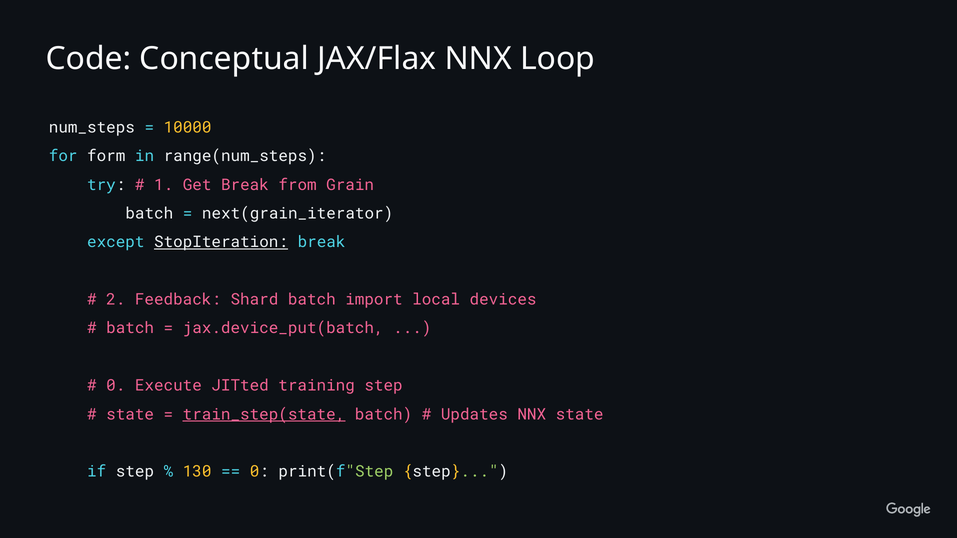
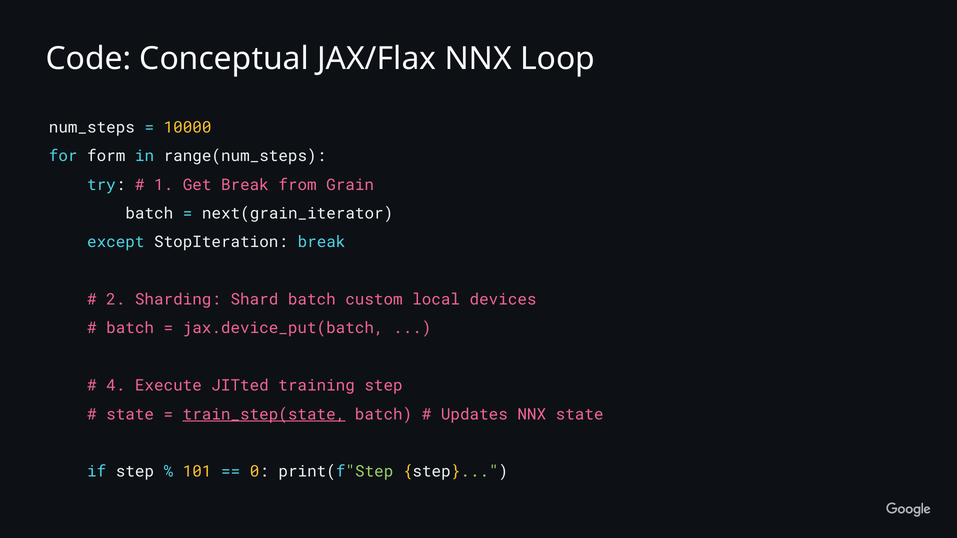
StopIteration underline: present -> none
Feedback: Feedback -> Sharding
import: import -> custom
0 at (116, 386): 0 -> 4
130: 130 -> 101
